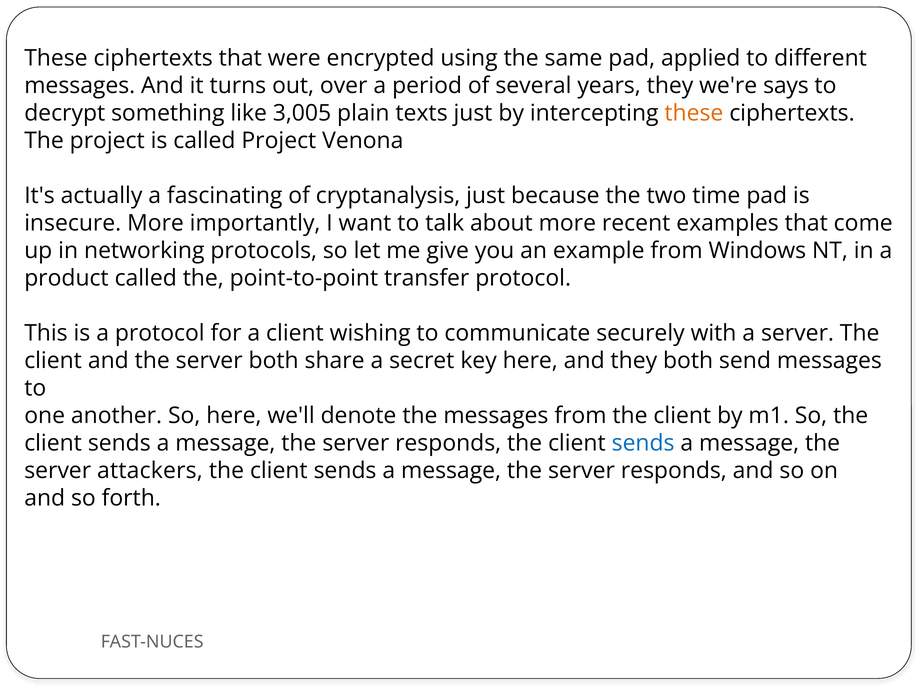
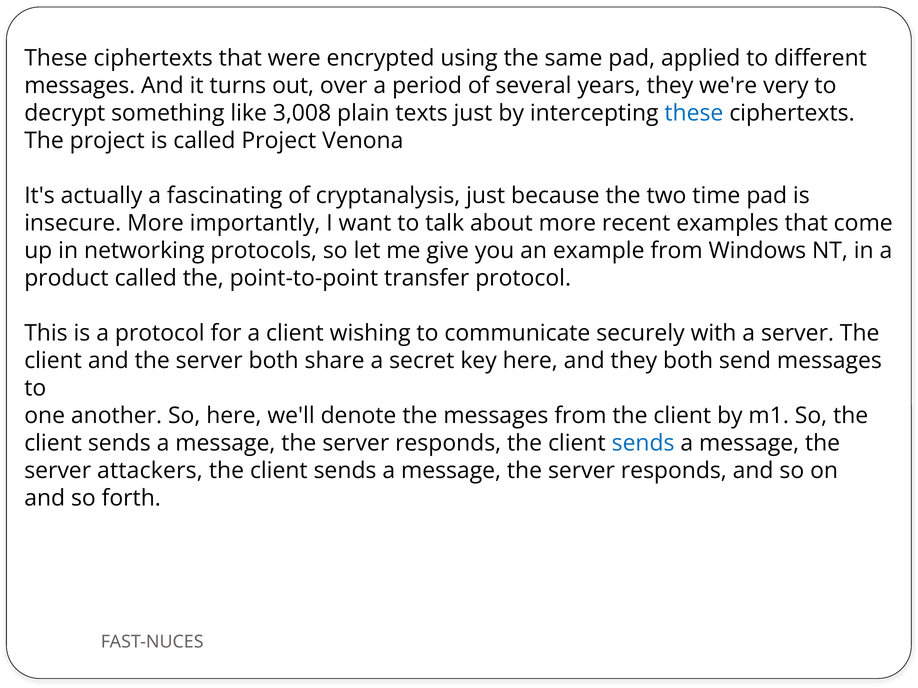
says: says -> very
3,005: 3,005 -> 3,008
these at (694, 113) colour: orange -> blue
